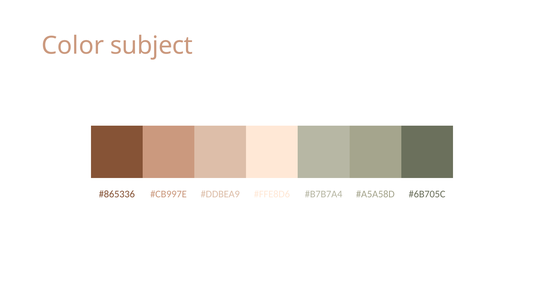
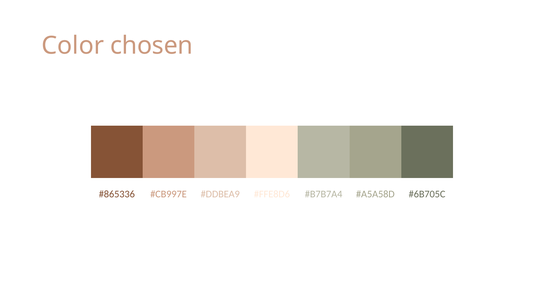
subject: subject -> chosen
